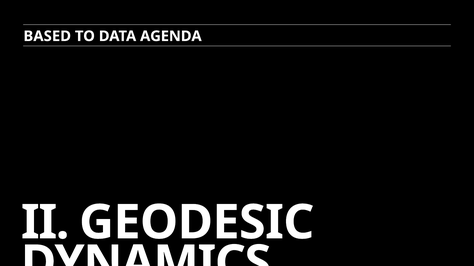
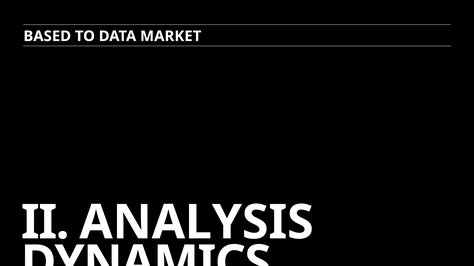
AGENDA: AGENDA -> MARKET
GEODESIC: GEODESIC -> ANALYSIS
